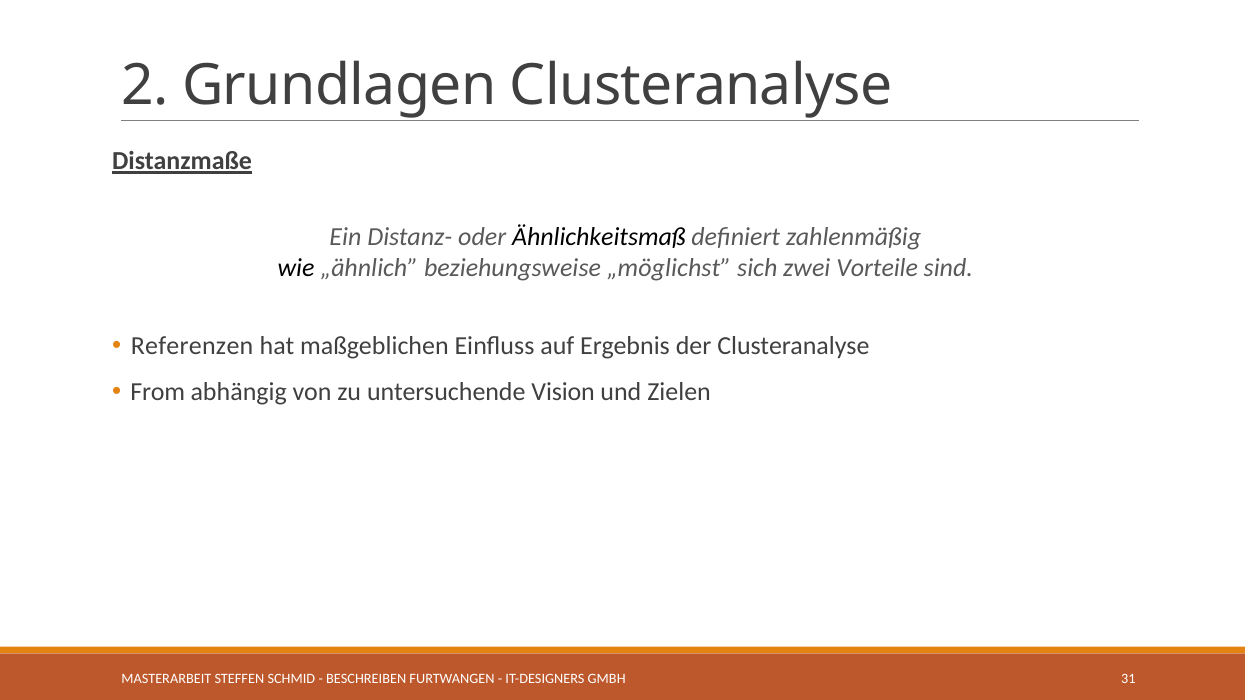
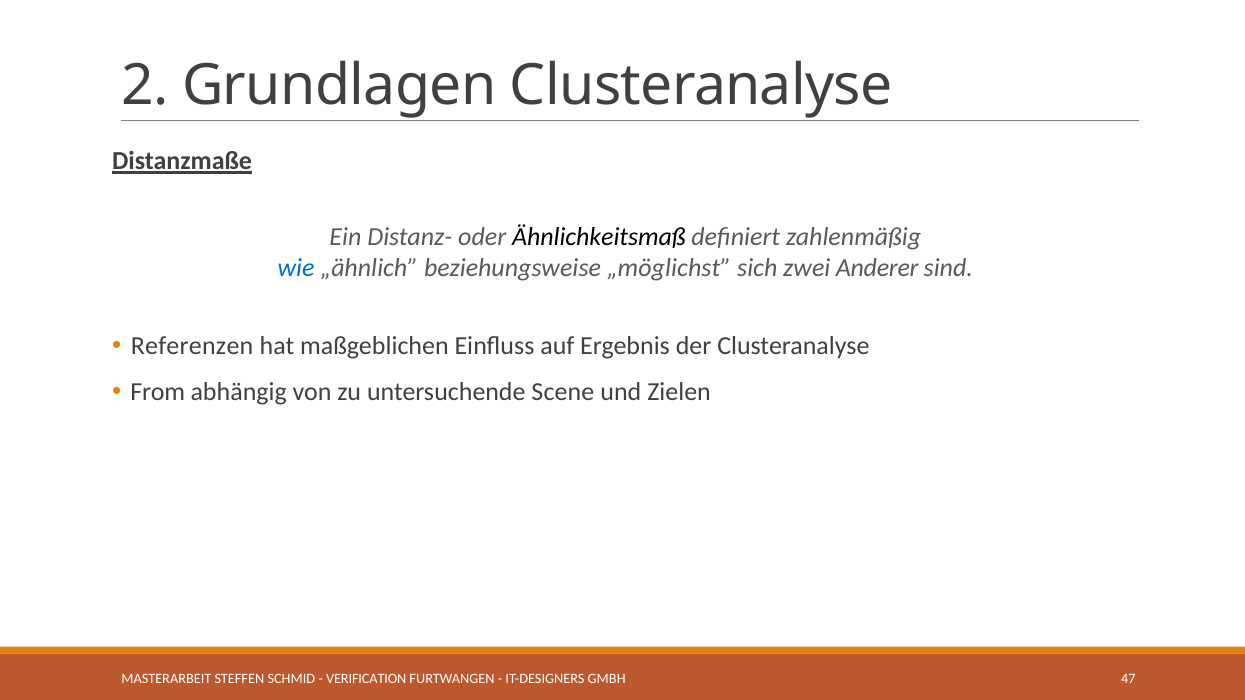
wie colour: black -> blue
Vorteile: Vorteile -> Anderer
Vision: Vision -> Scene
BESCHREIBEN: BESCHREIBEN -> VERIFICATION
31: 31 -> 47
